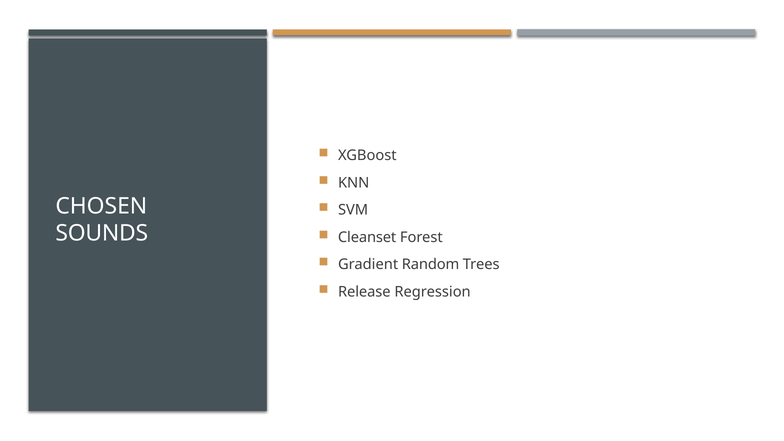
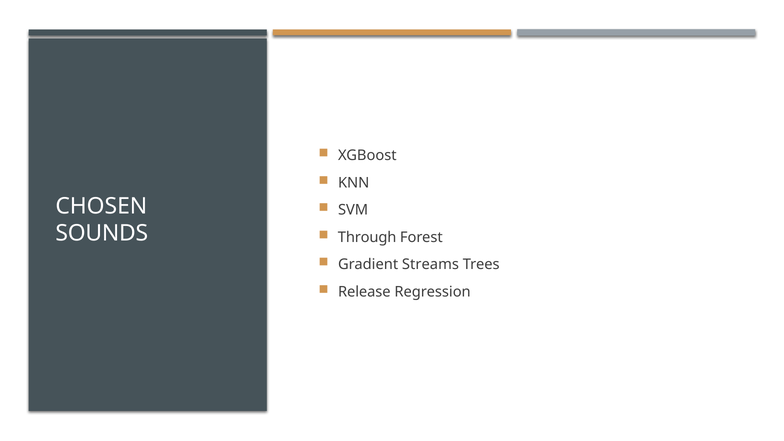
Cleanset: Cleanset -> Through
Random: Random -> Streams
